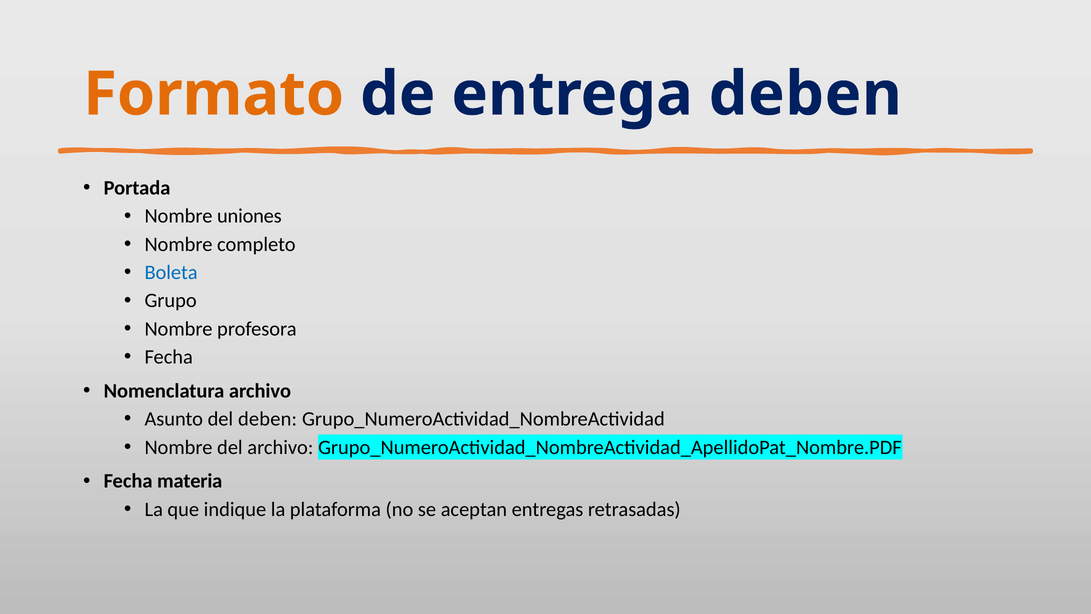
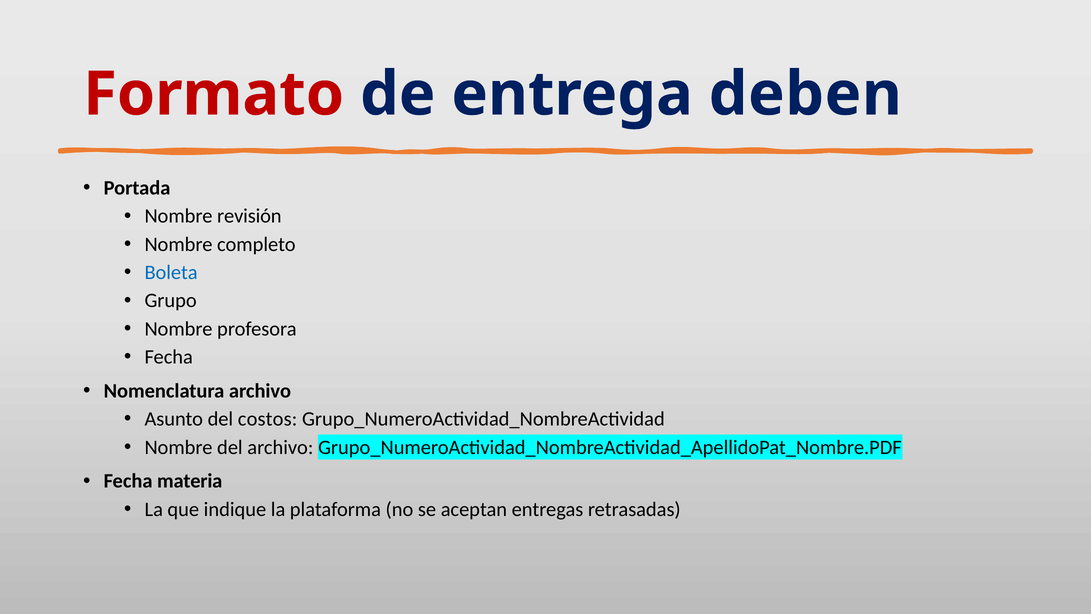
Formato colour: orange -> red
uniones: uniones -> revisión
del deben: deben -> costos
